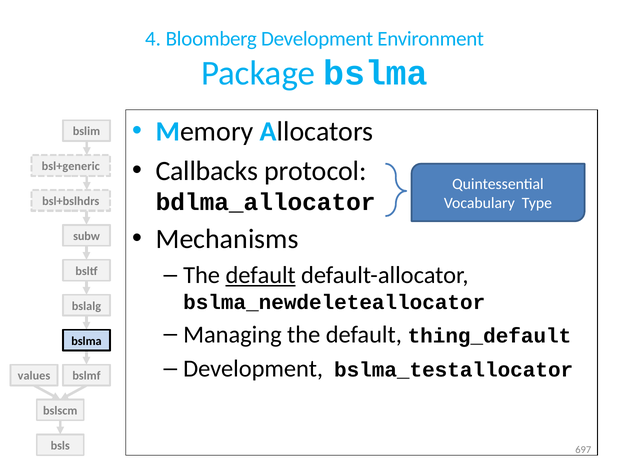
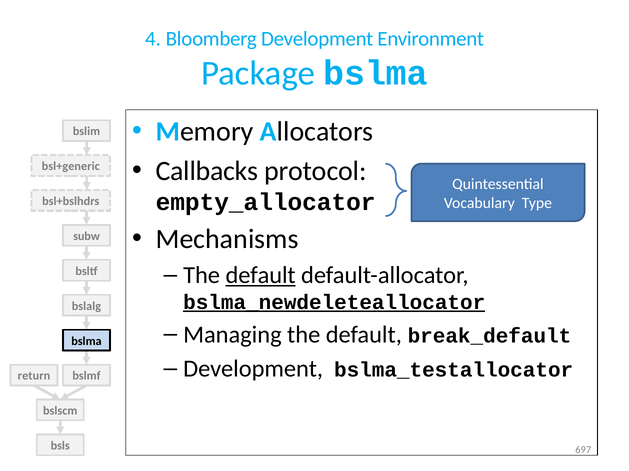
bdlma_allocator: bdlma_allocator -> empty_allocator
bslma_newdeleteallocator underline: none -> present
thing_default: thing_default -> break_default
values: values -> return
